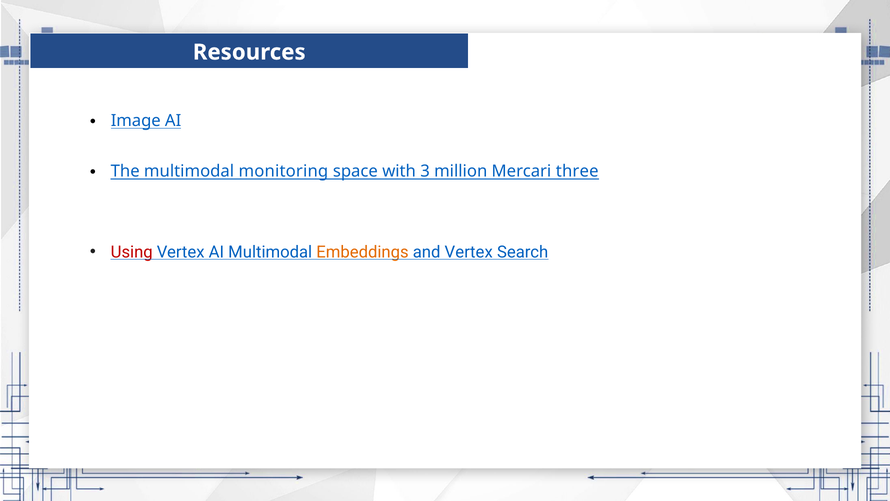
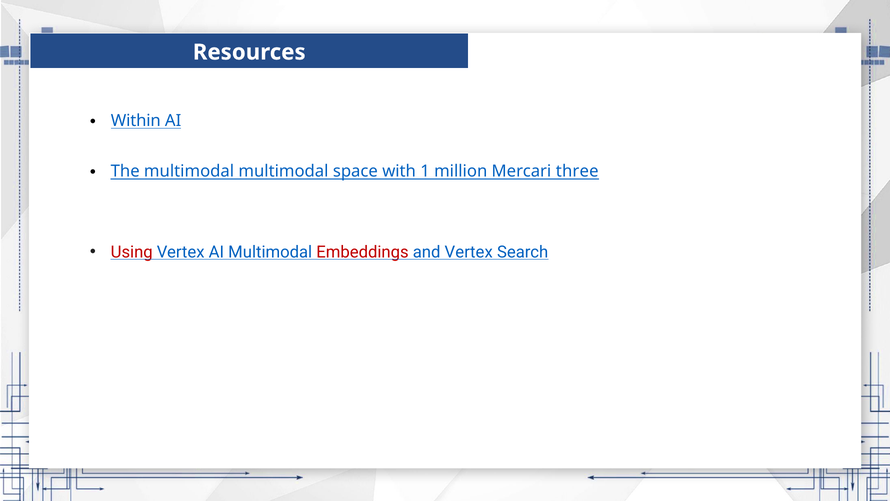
Image: Image -> Within
multimodal monitoring: monitoring -> multimodal
3: 3 -> 1
Embeddings colour: orange -> red
